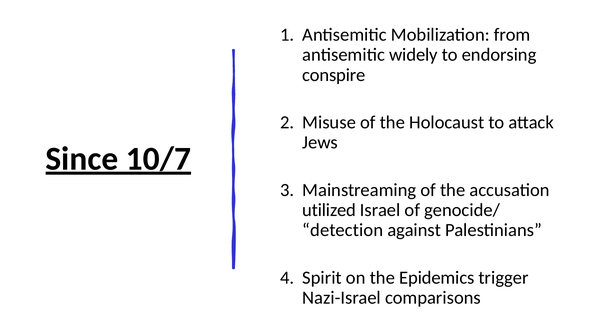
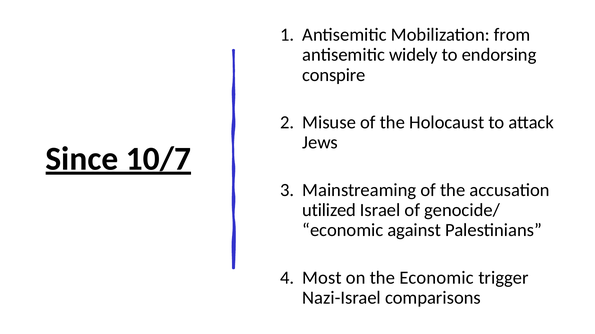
detection at (343, 231): detection -> economic
Spirit: Spirit -> Most
the Epidemics: Epidemics -> Economic
